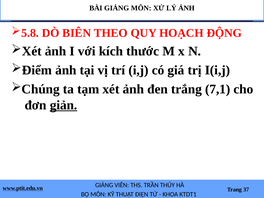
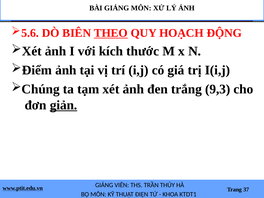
5.8: 5.8 -> 5.6
THEO underline: none -> present
7,1: 7,1 -> 9,3
